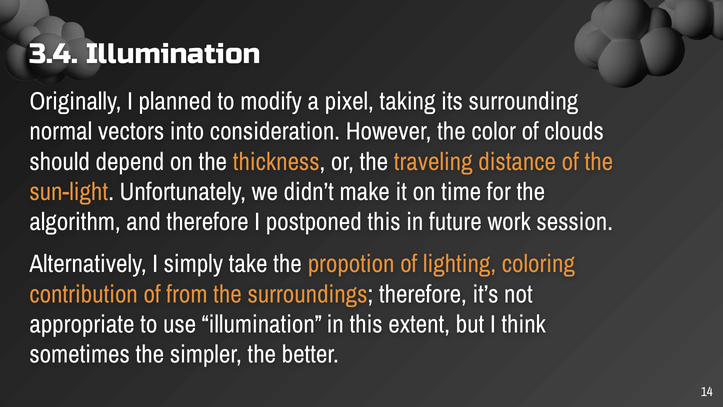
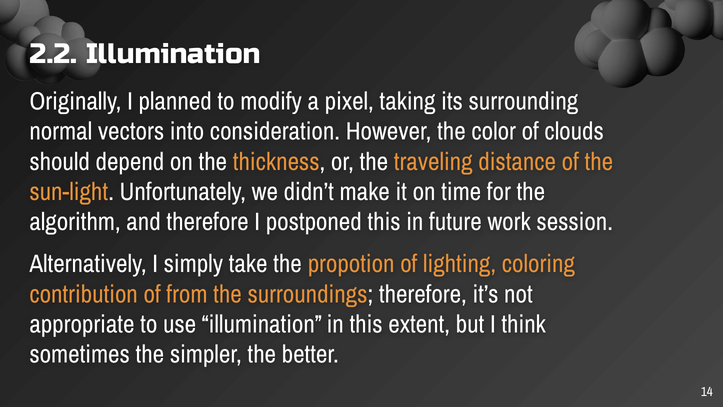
3.4: 3.4 -> 2.2
